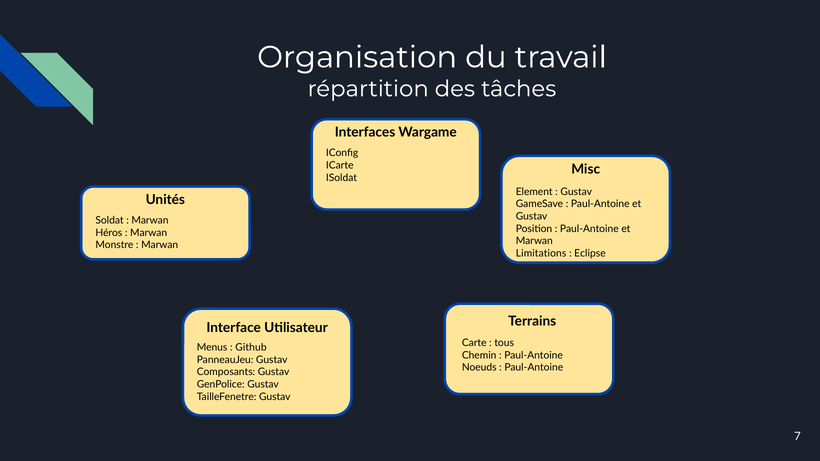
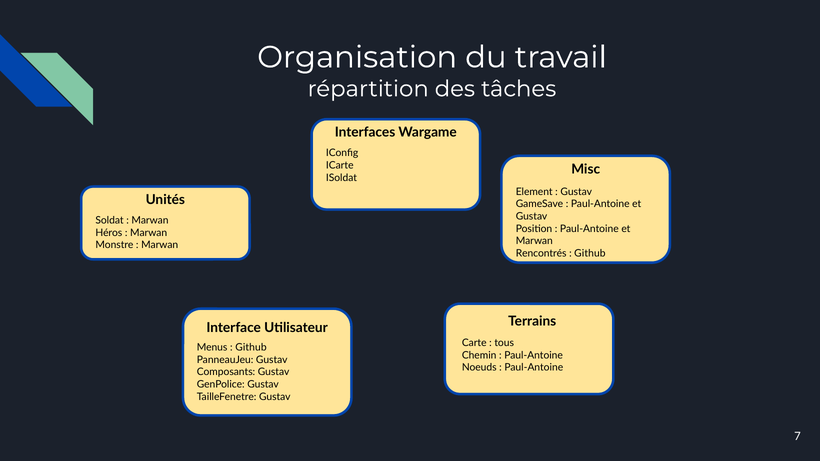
Limitations: Limitations -> Rencontrés
Eclipse at (590, 253): Eclipse -> Github
